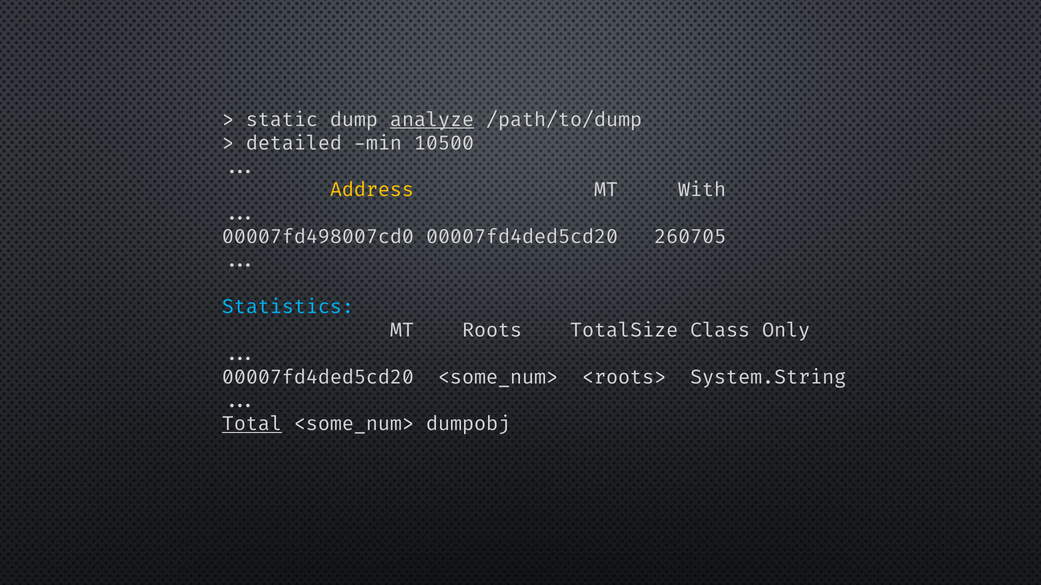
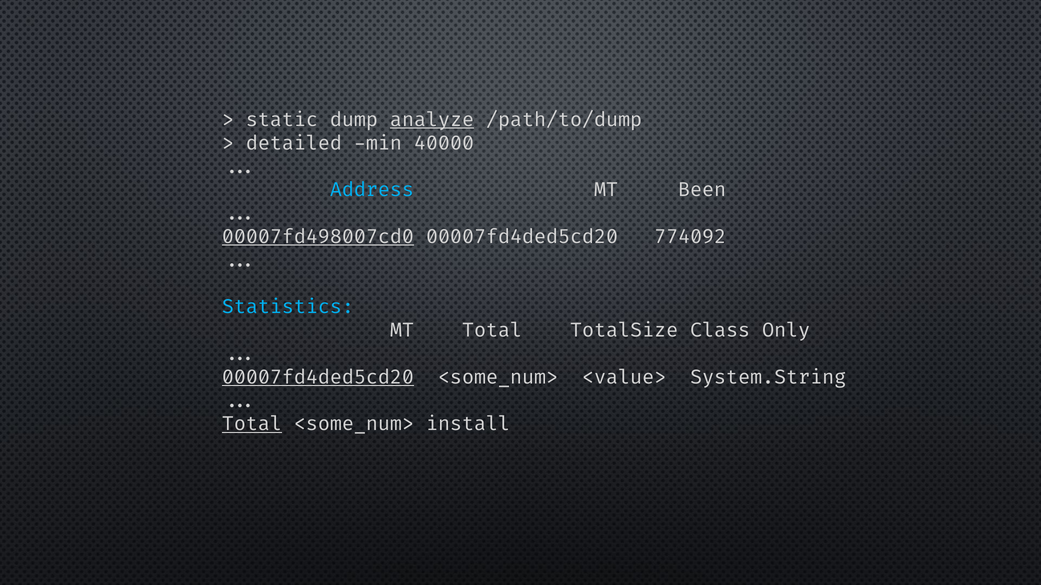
10500: 10500 -> 40000
Address colour: yellow -> light blue
With: With -> Been
00007fd498007cd0 underline: none -> present
260705: 260705 -> 774092
MT Roots: Roots -> Total
00007fd4ded5cd20 at (318, 378) underline: none -> present
<roots>: <roots> -> <value>
dumpobj: dumpobj -> install
